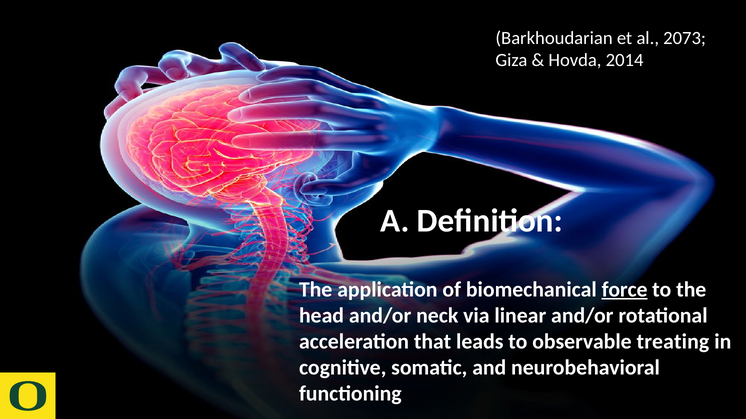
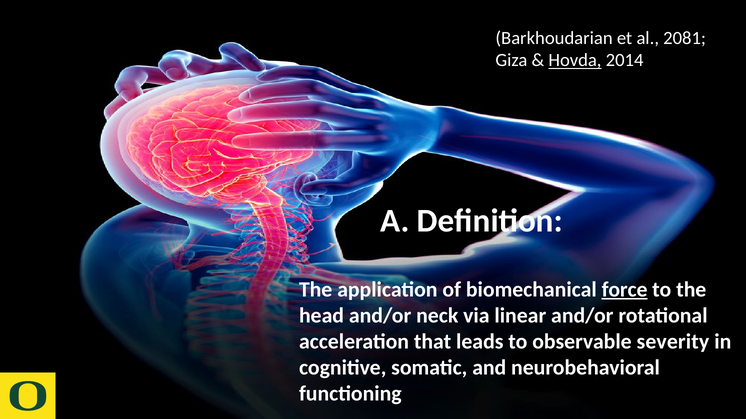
2073: 2073 -> 2081
Hovda underline: none -> present
treating: treating -> severity
